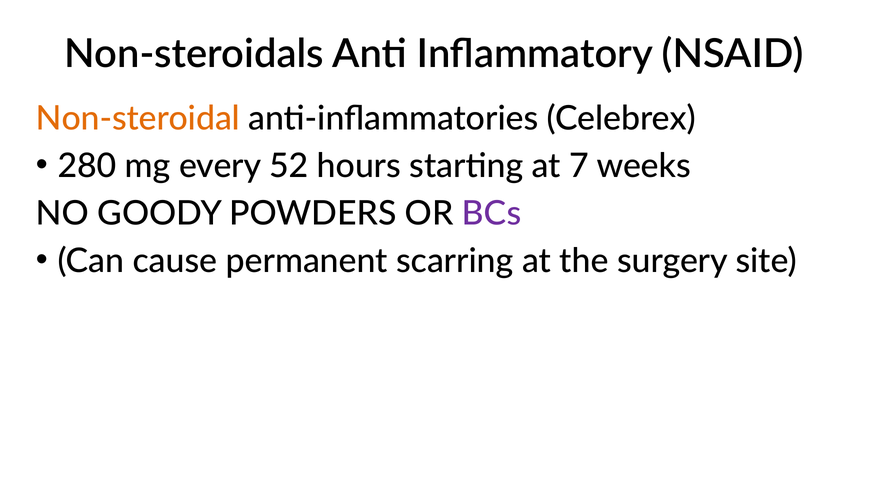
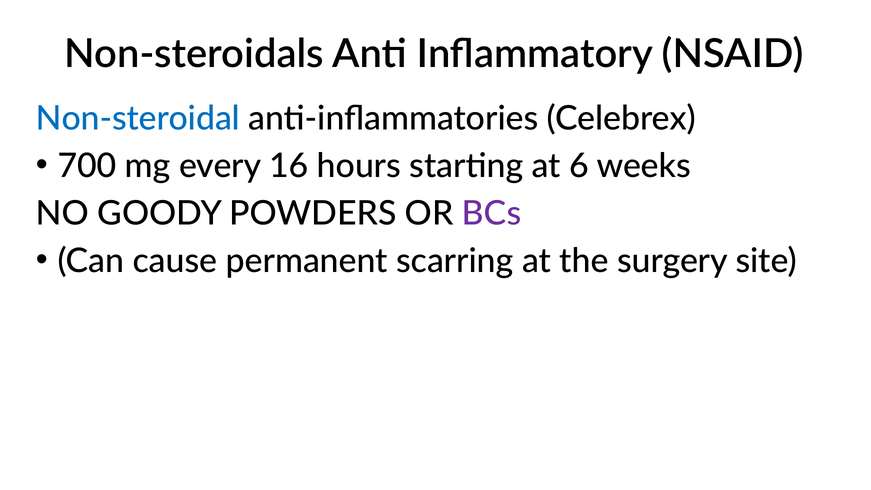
Non-steroidal colour: orange -> blue
280: 280 -> 700
52: 52 -> 16
7: 7 -> 6
